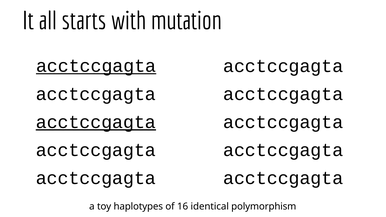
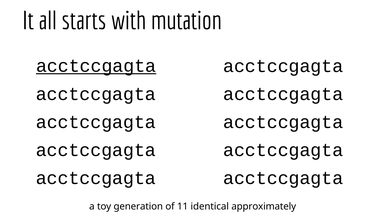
acctccgagta at (96, 122) underline: present -> none
haplotypes: haplotypes -> generation
16: 16 -> 11
polymorphism: polymorphism -> approximately
